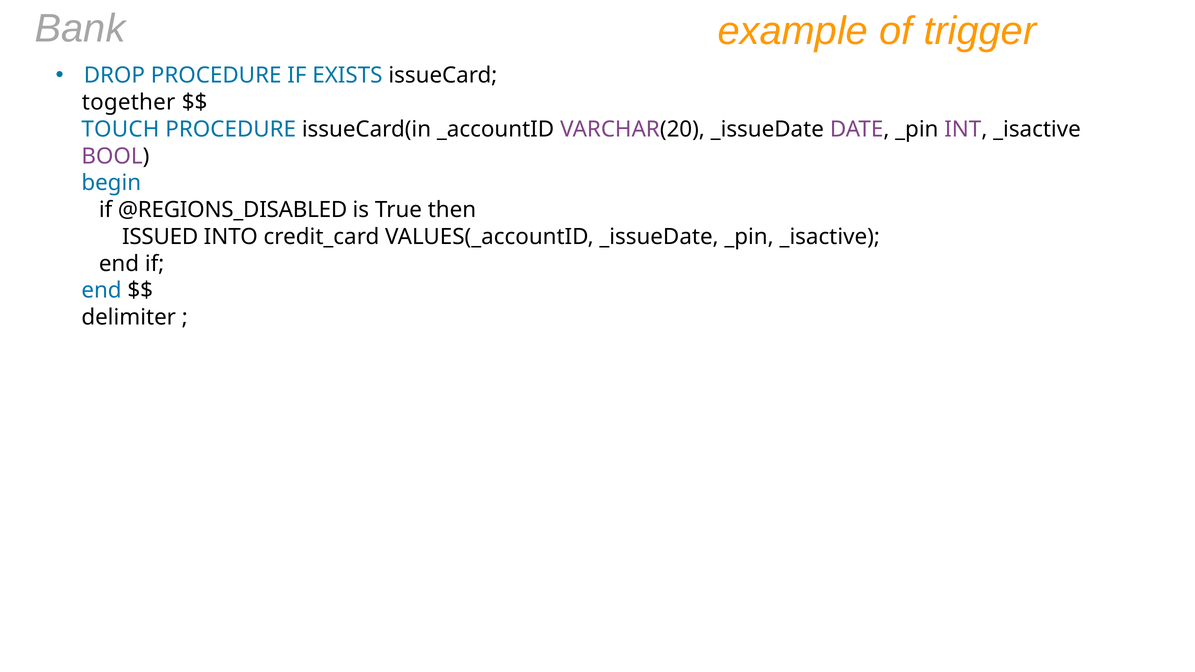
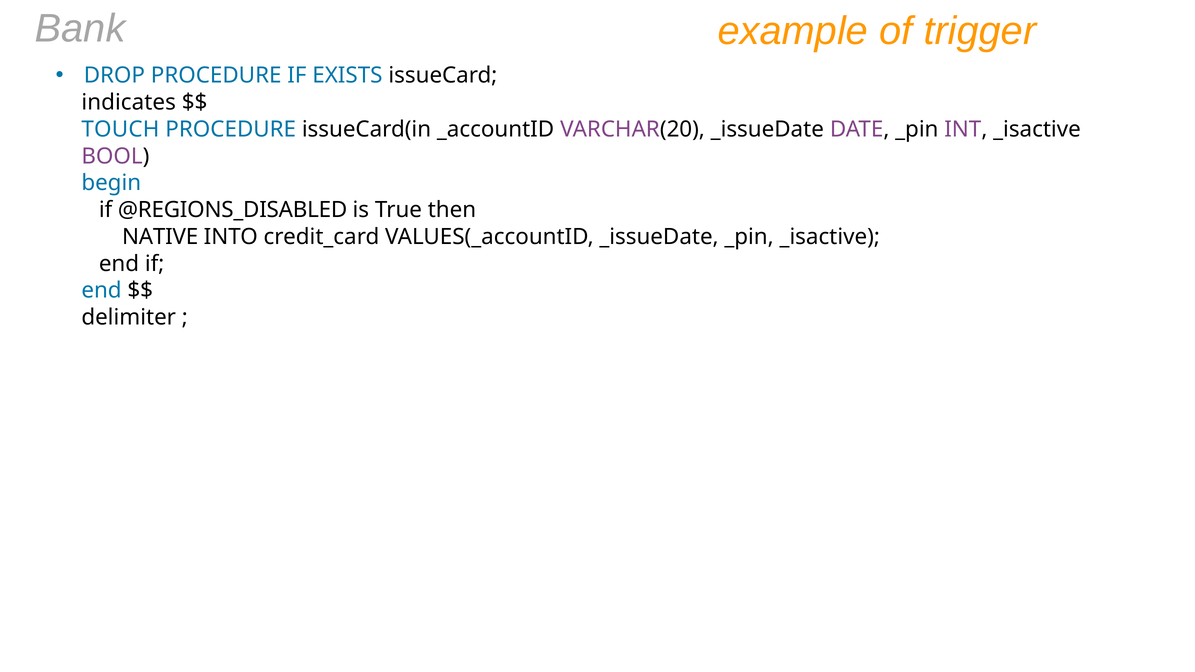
together: together -> indicates
ISSUED: ISSUED -> NATIVE
